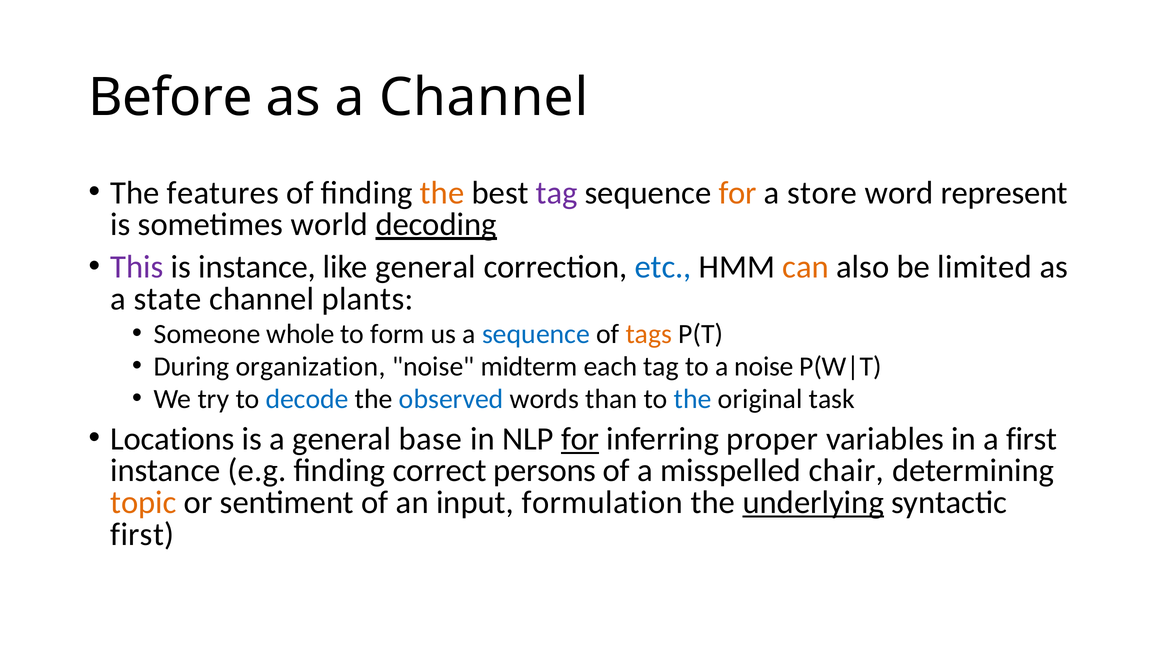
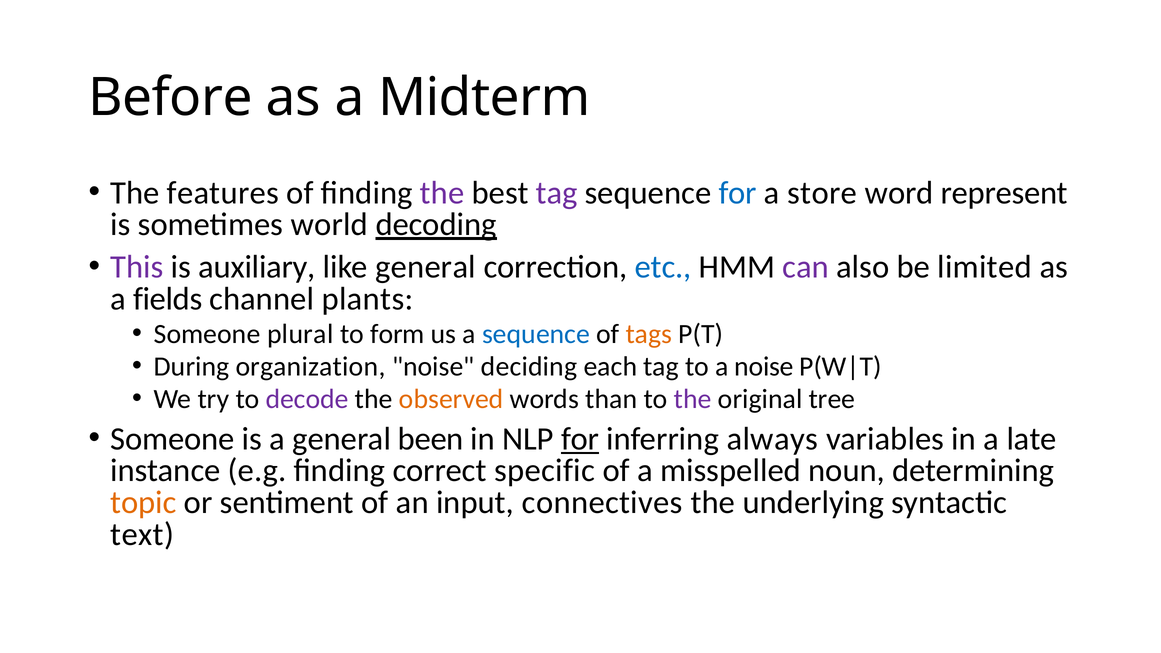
a Channel: Channel -> Midterm
the at (442, 193) colour: orange -> purple
for at (738, 193) colour: orange -> blue
is instance: instance -> auxiliary
can colour: orange -> purple
state: state -> fields
whole: whole -> plural
midterm: midterm -> deciding
decode colour: blue -> purple
observed colour: blue -> orange
the at (693, 399) colour: blue -> purple
task: task -> tree
Locations at (172, 439): Locations -> Someone
base: base -> been
proper: proper -> always
a first: first -> late
persons: persons -> specific
chair: chair -> noun
formulation: formulation -> connectives
underlying underline: present -> none
first at (142, 534): first -> text
